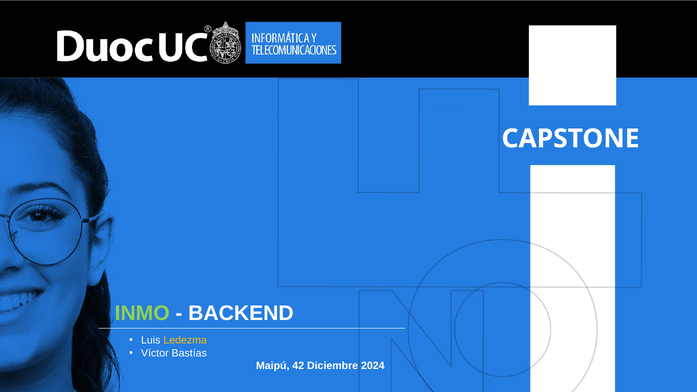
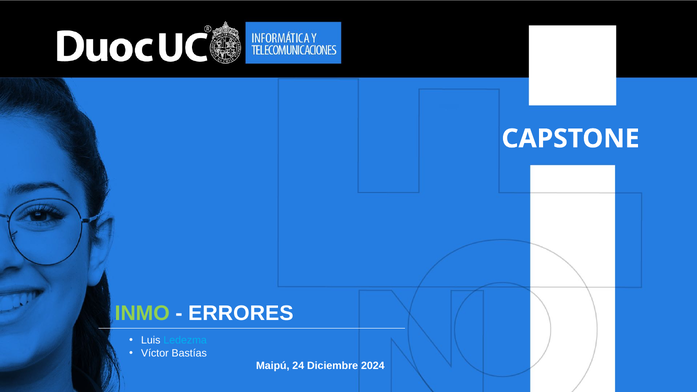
BACKEND: BACKEND -> ERRORES
Ledezma colour: yellow -> light blue
42: 42 -> 24
